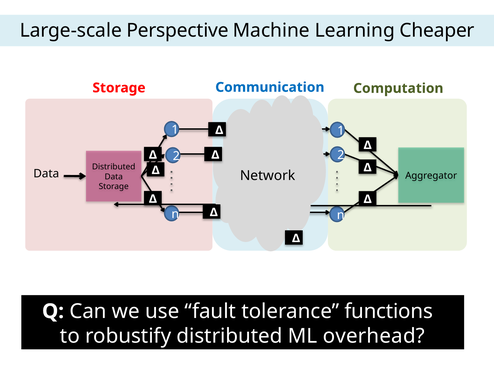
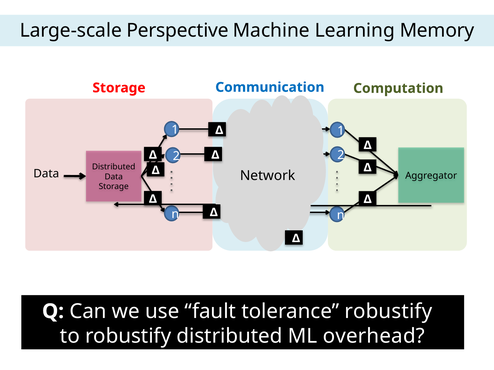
Cheaper: Cheaper -> Memory
tolerance functions: functions -> robustify
